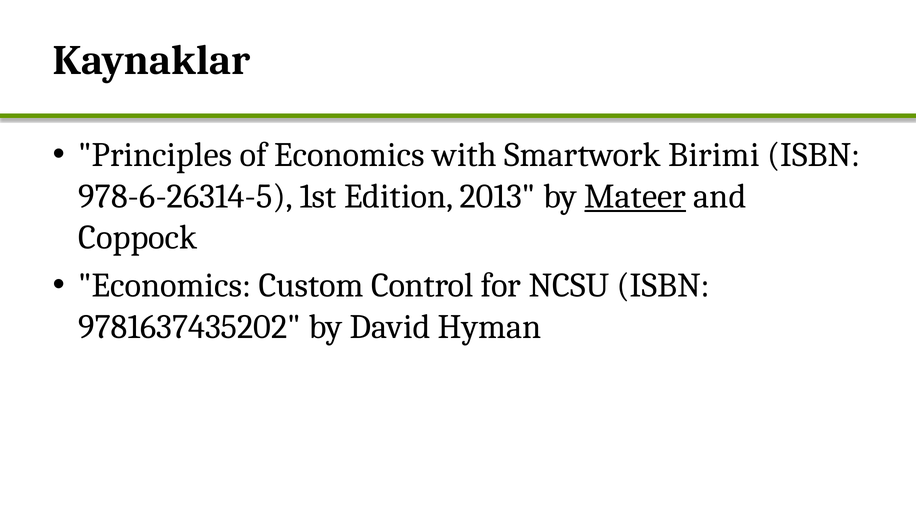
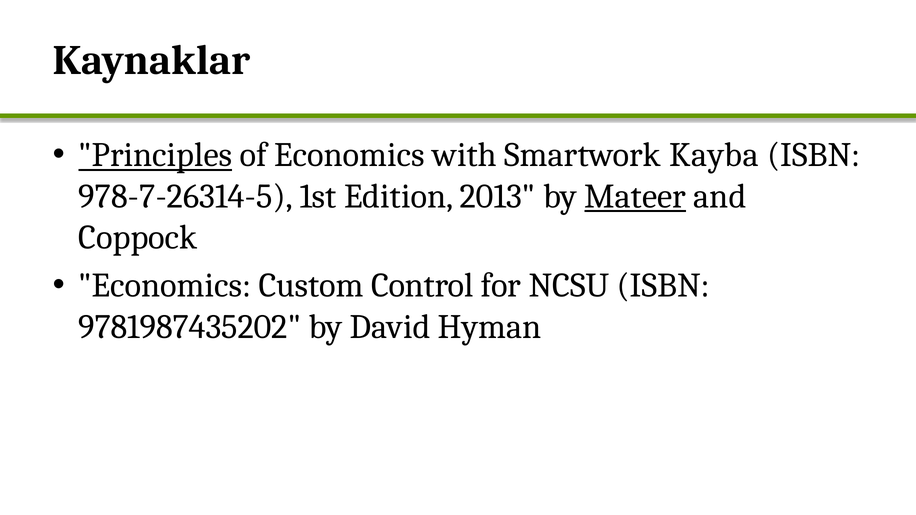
Principles underline: none -> present
Birimi: Birimi -> Kayba
978-6-26314-5: 978-6-26314-5 -> 978-7-26314-5
9781637435202: 9781637435202 -> 9781987435202
